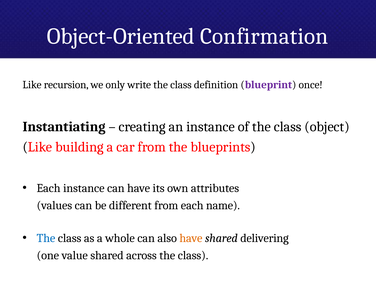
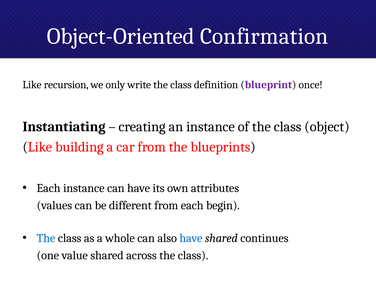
name: name -> begin
have at (191, 238) colour: orange -> blue
delivering: delivering -> continues
